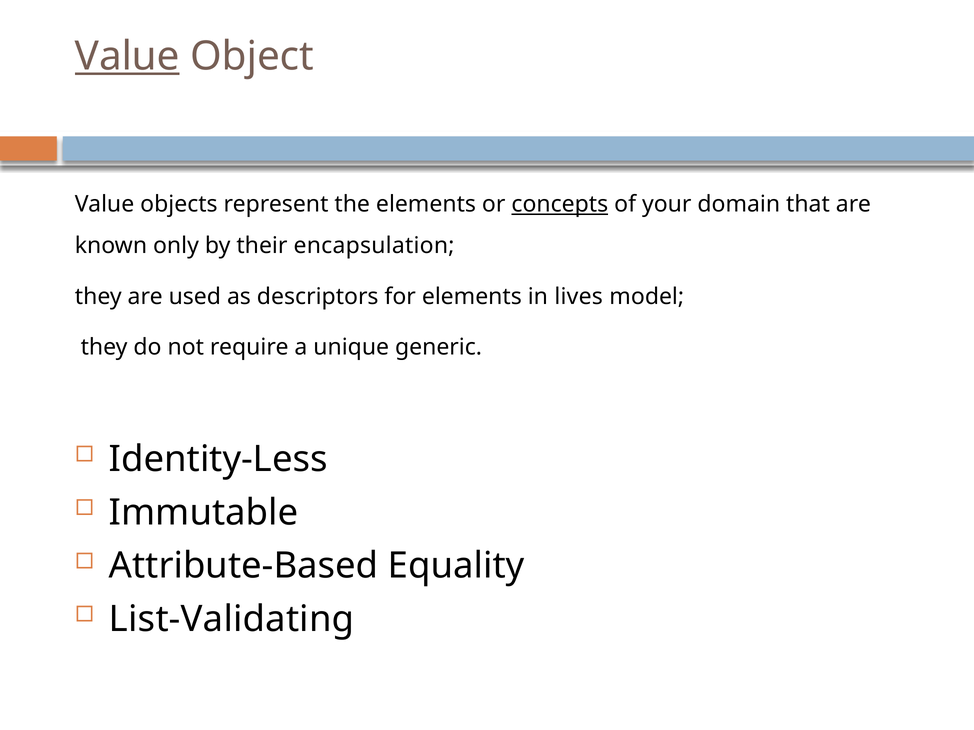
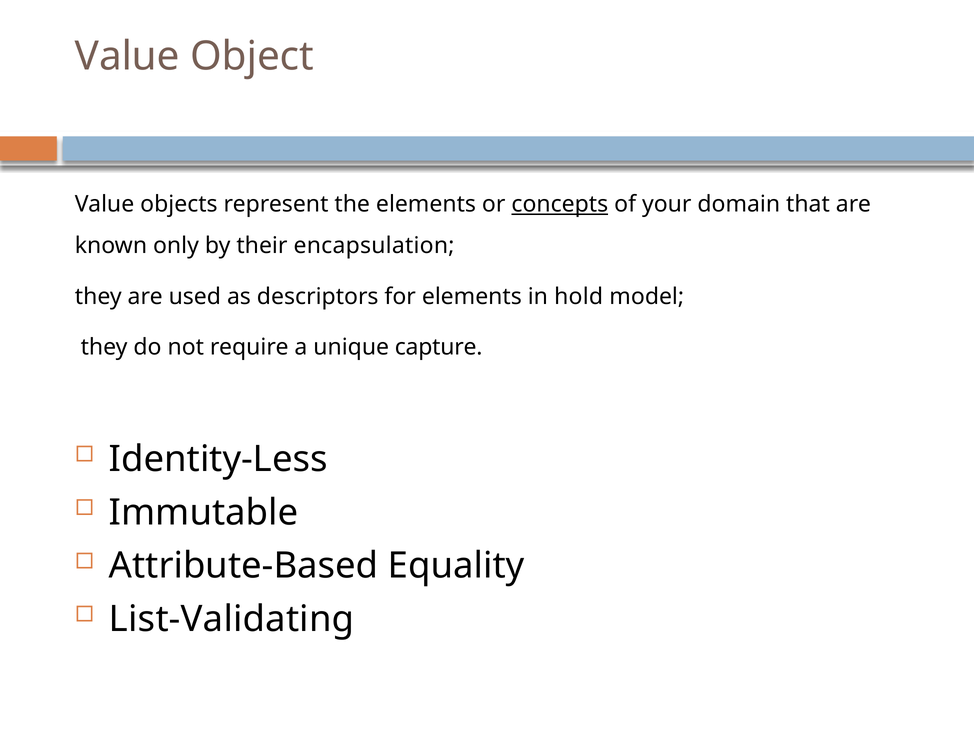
Value at (127, 56) underline: present -> none
lives: lives -> hold
generic: generic -> capture
